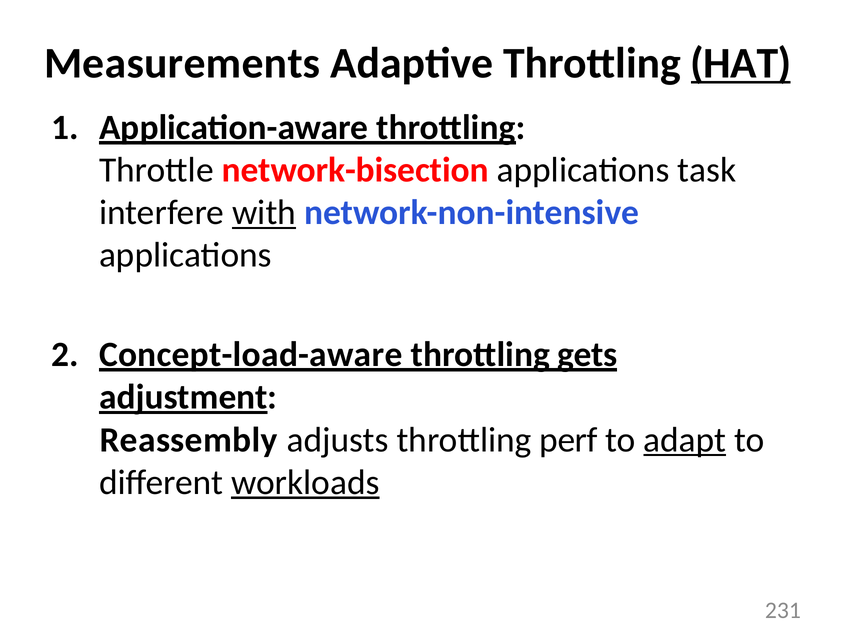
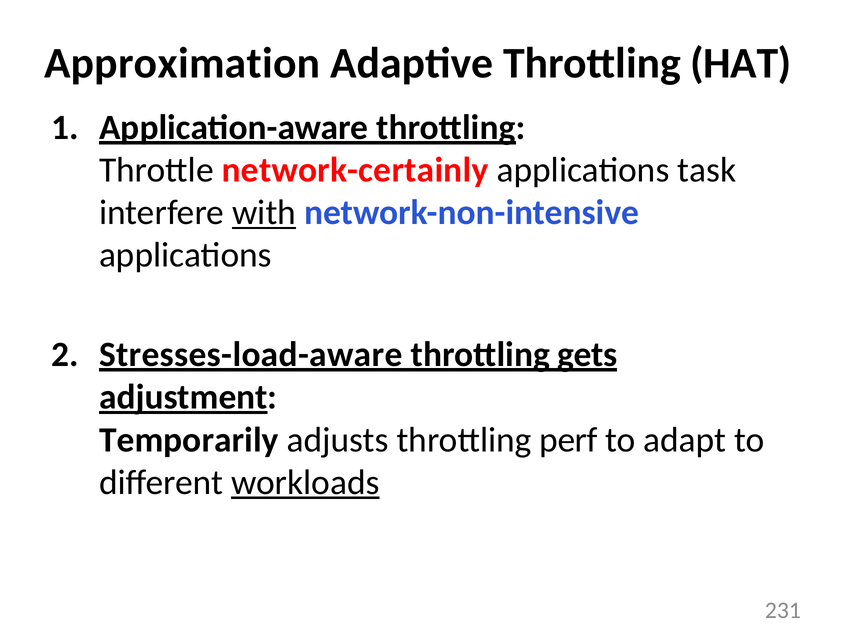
Measurements: Measurements -> Approximation
HAT underline: present -> none
network-bisection: network-bisection -> network-certainly
Concept-load-aware: Concept-load-aware -> Stresses-load-aware
Reassembly: Reassembly -> Temporarily
adapt underline: present -> none
